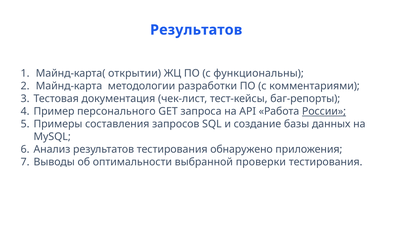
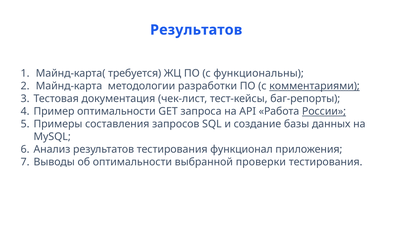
открытии: открытии -> требуется
комментариями underline: none -> present
Пример персонального: персонального -> оптимальности
обнаружено: обнаружено -> функционал
